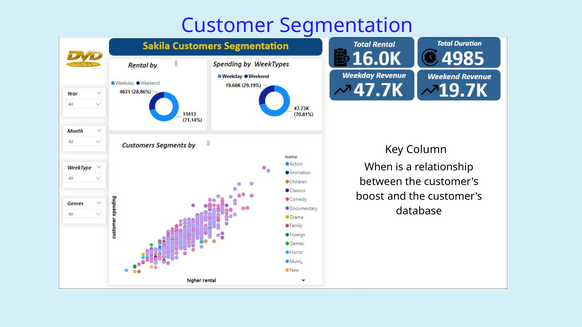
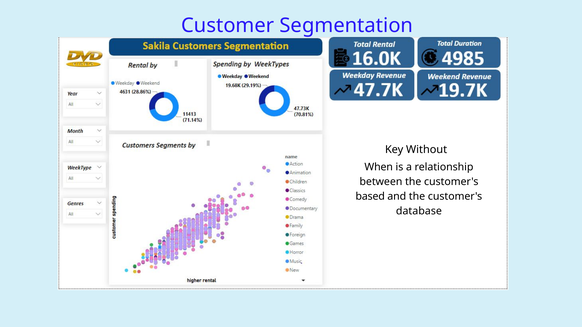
Column: Column -> Without
boost: boost -> based
